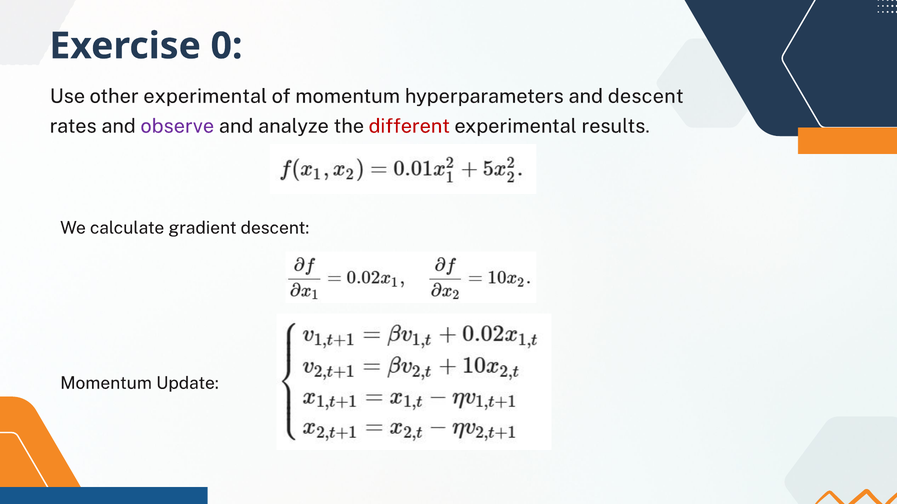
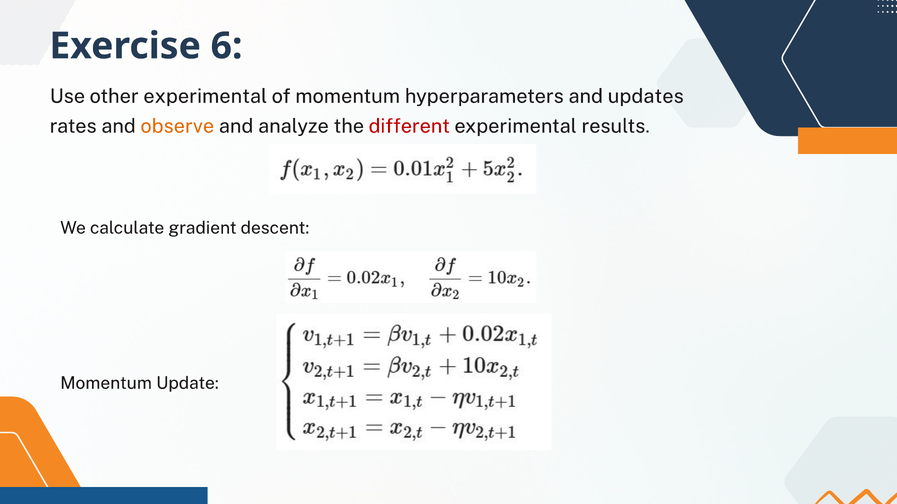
0: 0 -> 6
and descent: descent -> updates
observe colour: purple -> orange
